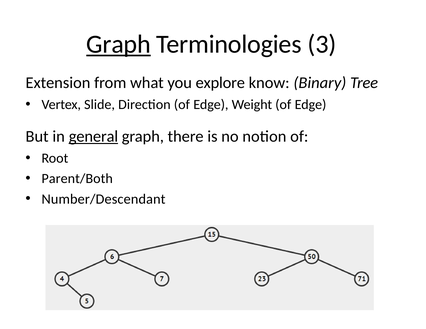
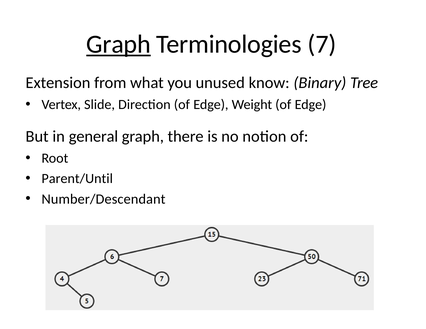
3: 3 -> 7
explore: explore -> unused
general underline: present -> none
Parent/Both: Parent/Both -> Parent/Until
